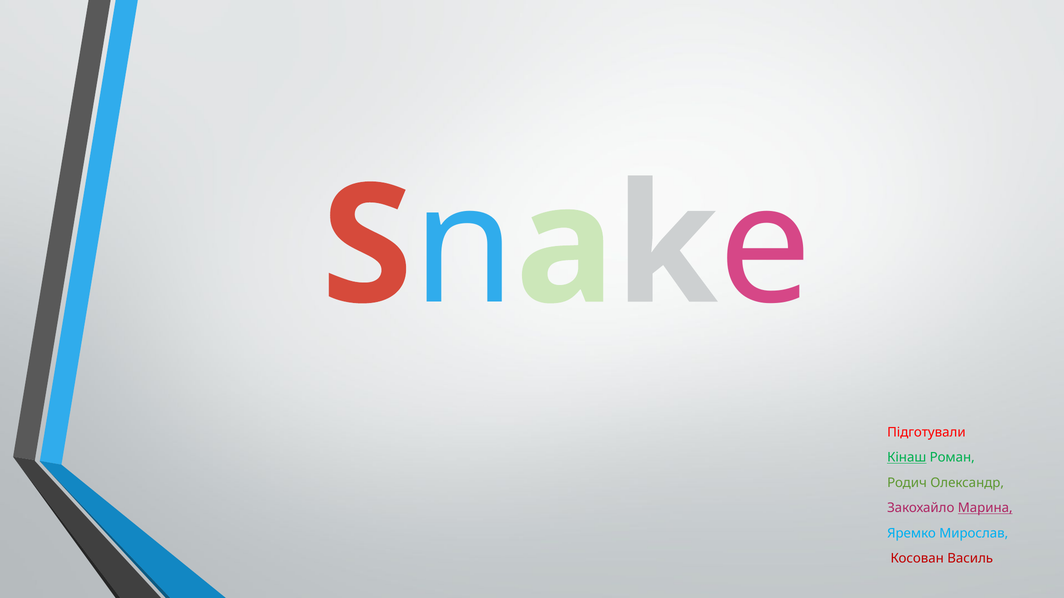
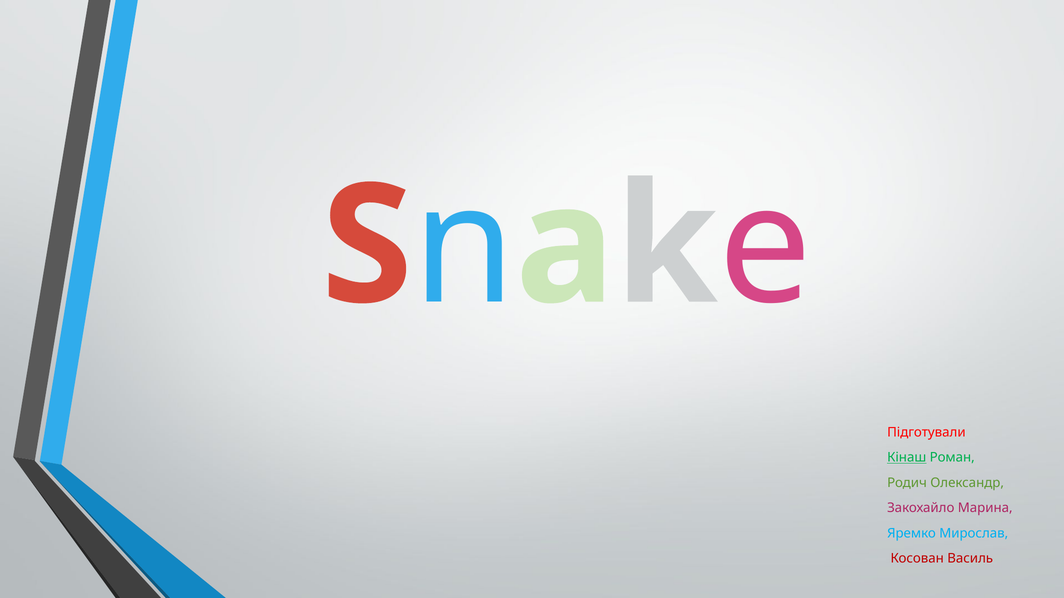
Марина underline: present -> none
